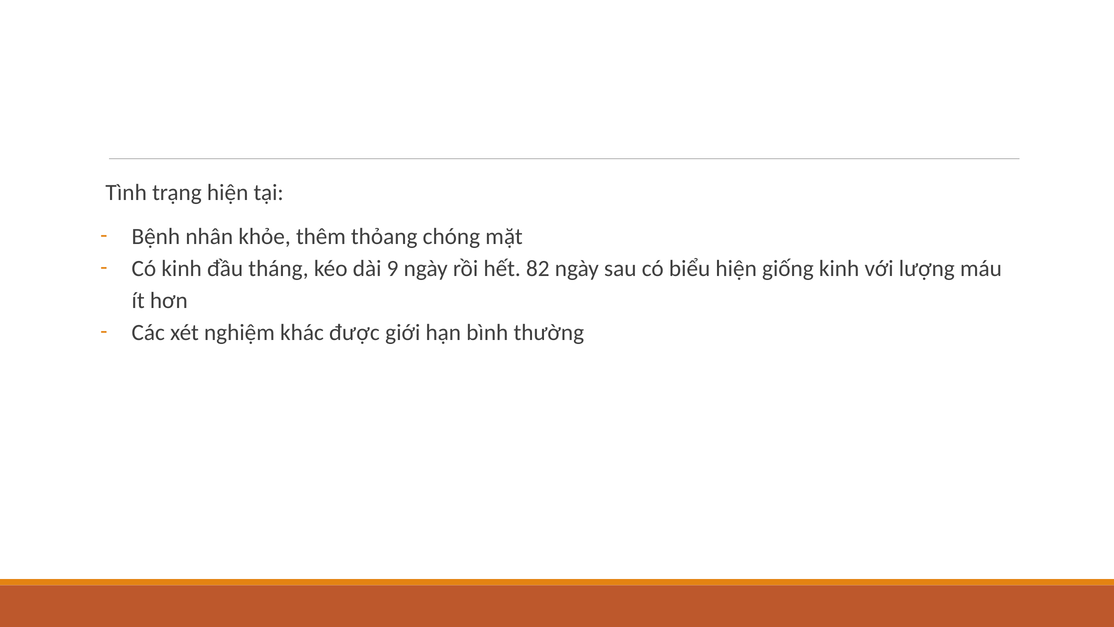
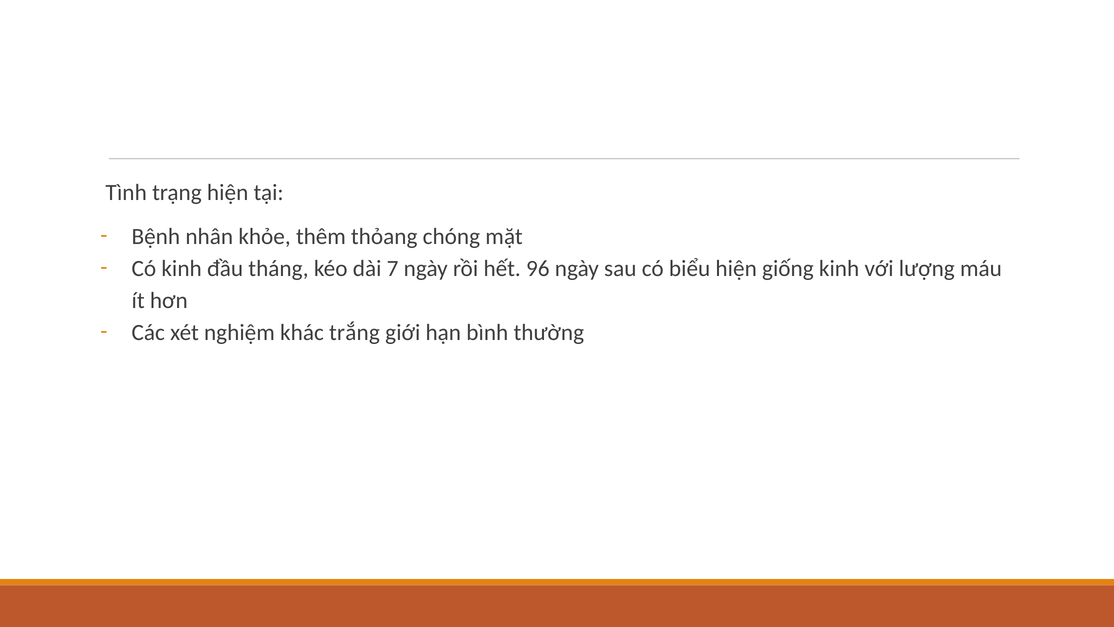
9: 9 -> 7
82: 82 -> 96
được: được -> trắng
